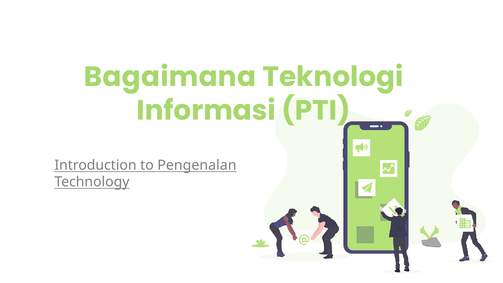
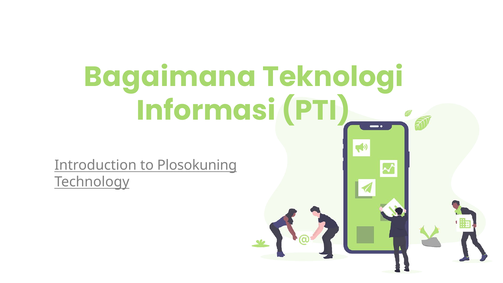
Pengenalan: Pengenalan -> Plosokuning
